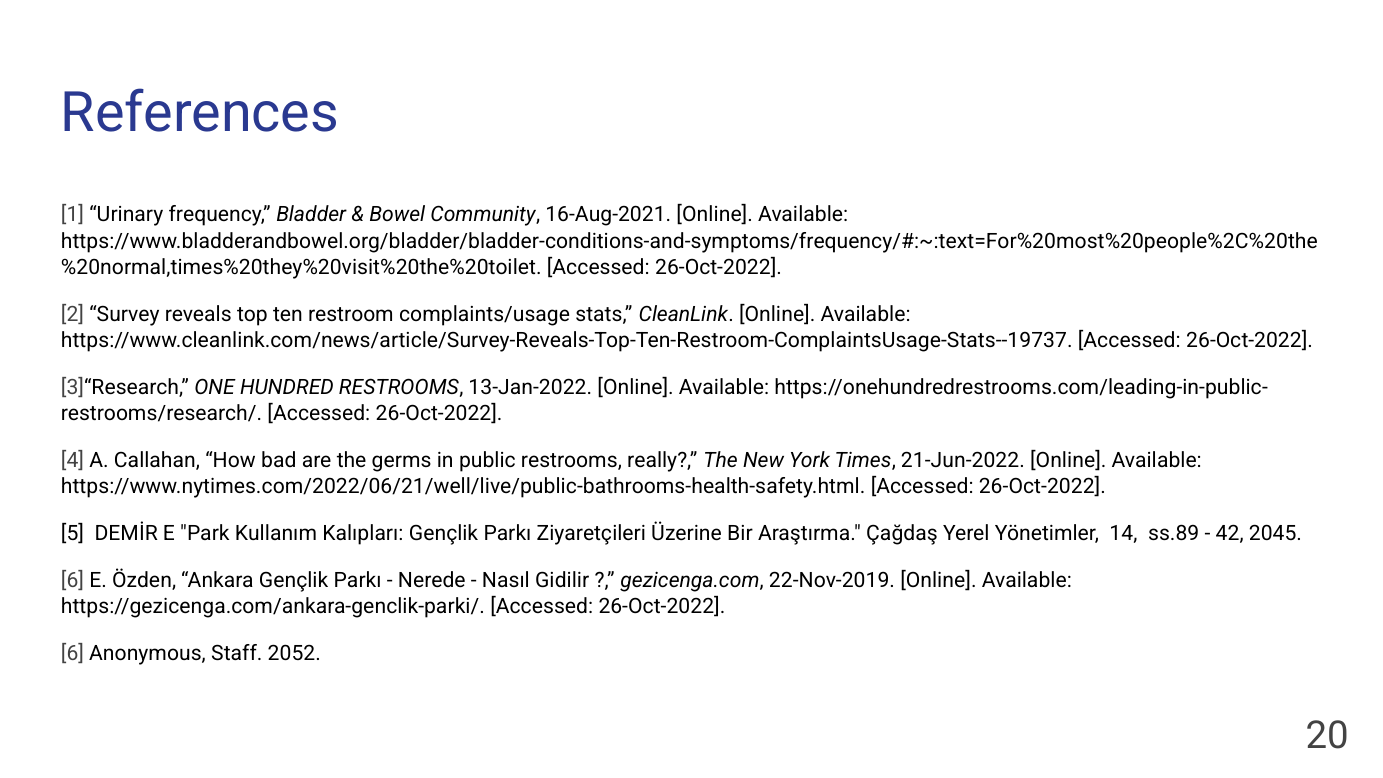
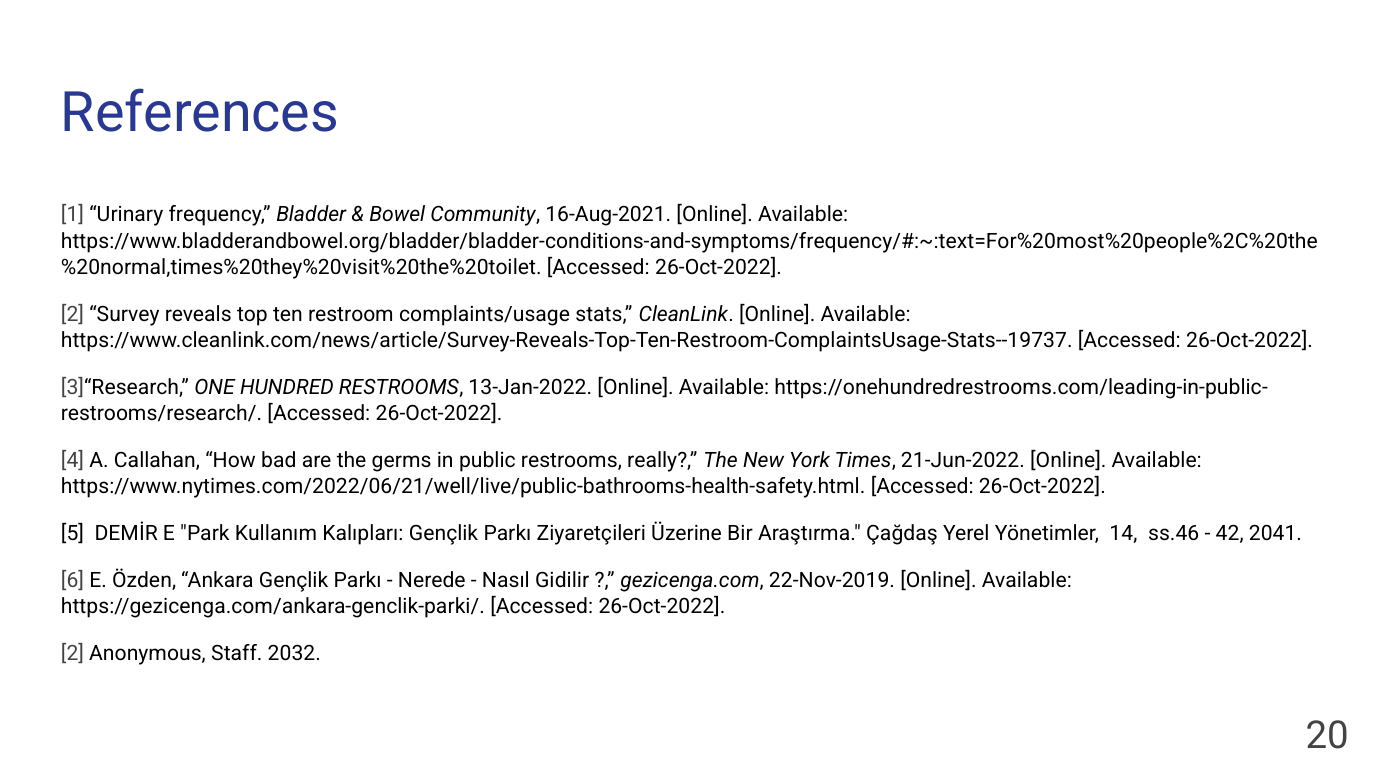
ss.89: ss.89 -> ss.46
2045: 2045 -> 2041
6 at (73, 654): 6 -> 2
2052: 2052 -> 2032
